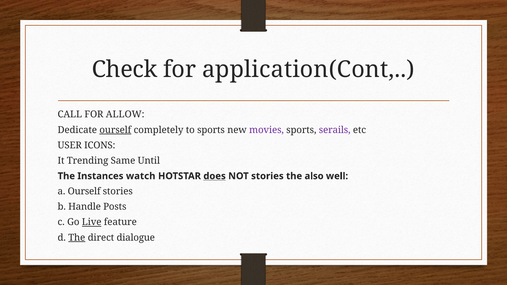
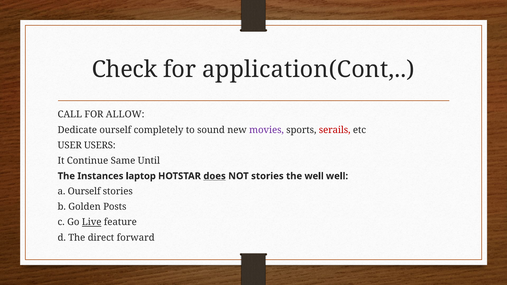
ourself at (115, 130) underline: present -> none
to sports: sports -> sound
serails colour: purple -> red
ICONS: ICONS -> USERS
Trending: Trending -> Continue
watch: watch -> laptop
the also: also -> well
Handle: Handle -> Golden
The at (77, 238) underline: present -> none
dialogue: dialogue -> forward
